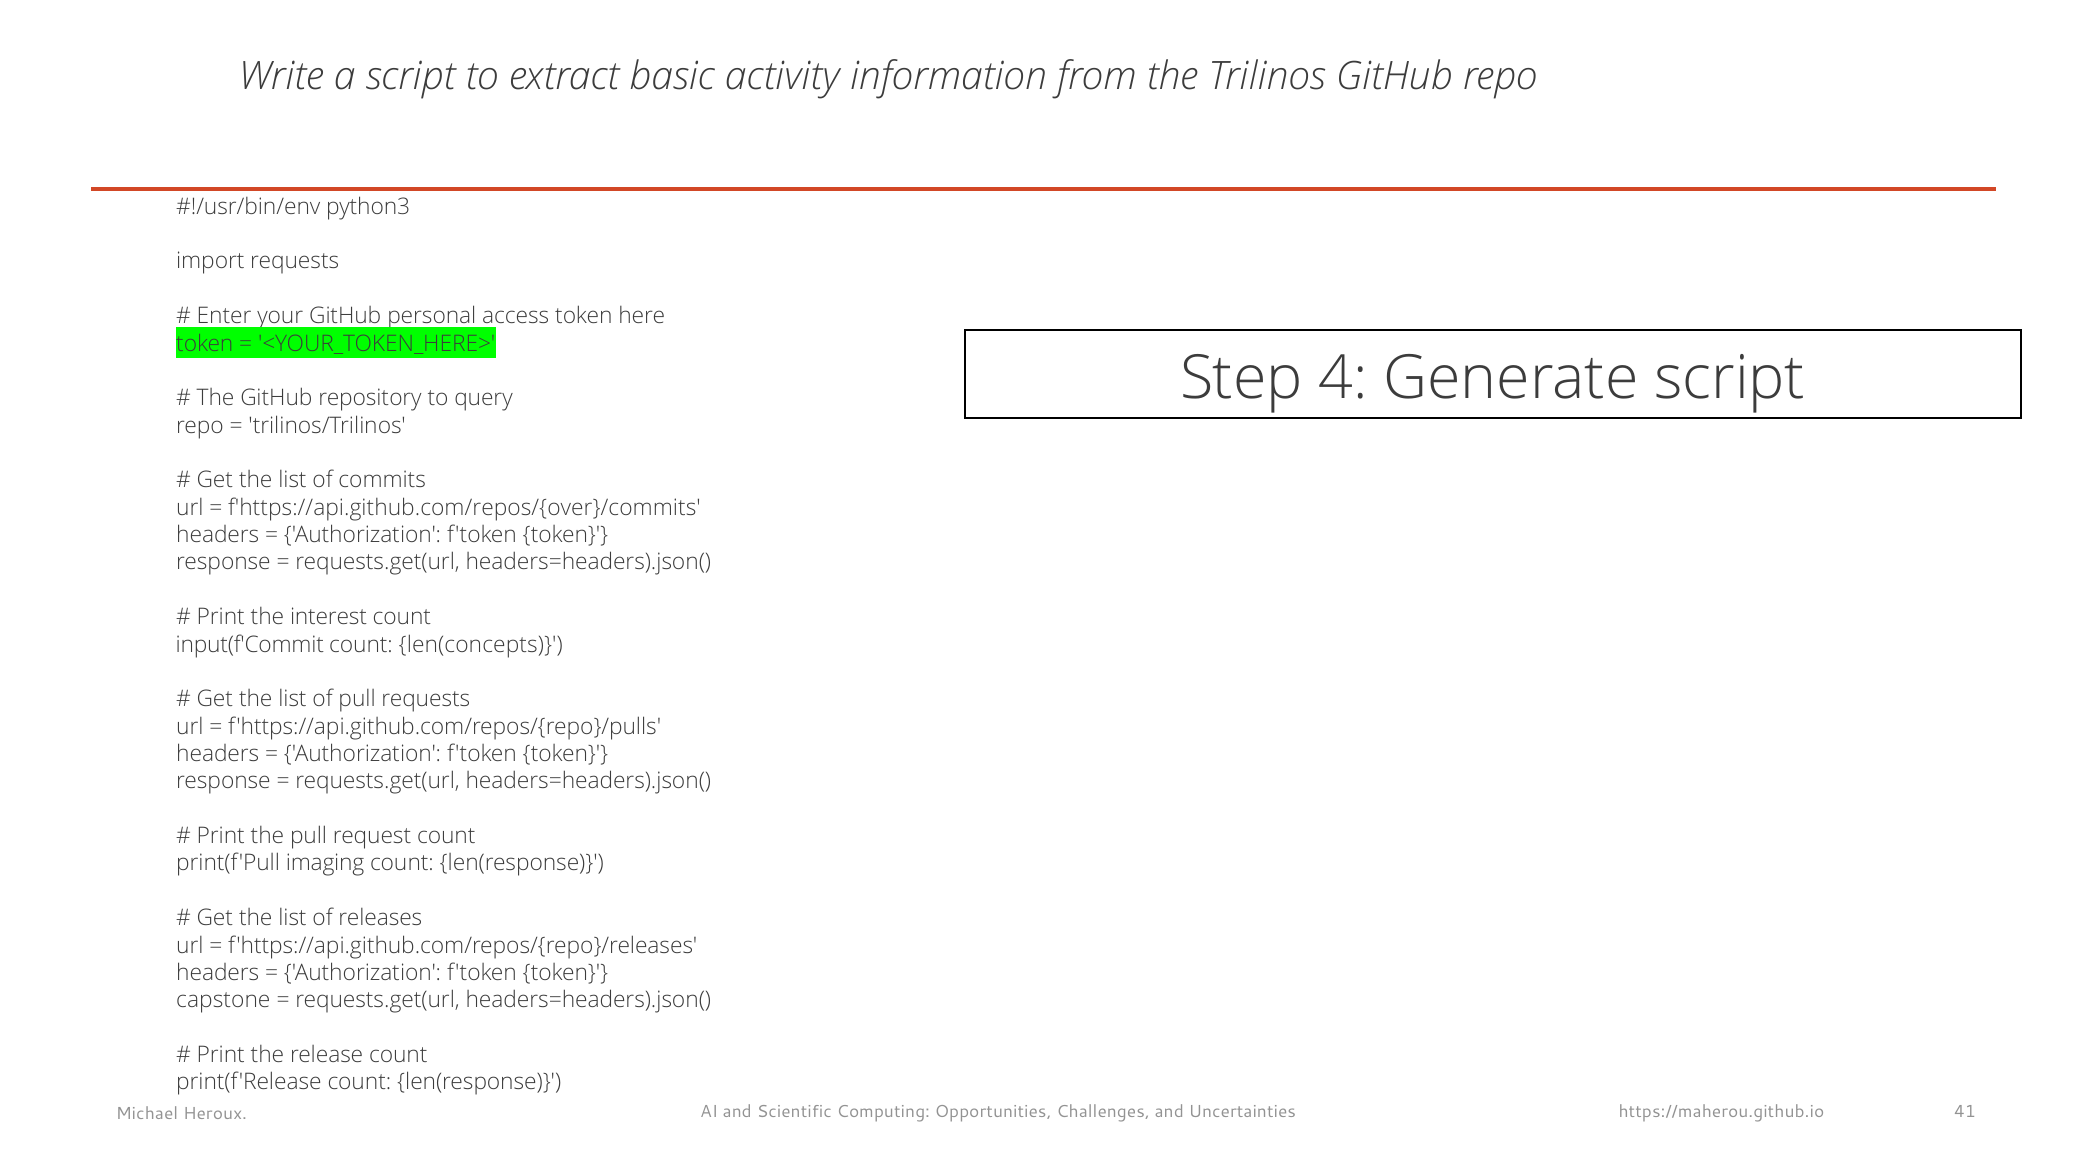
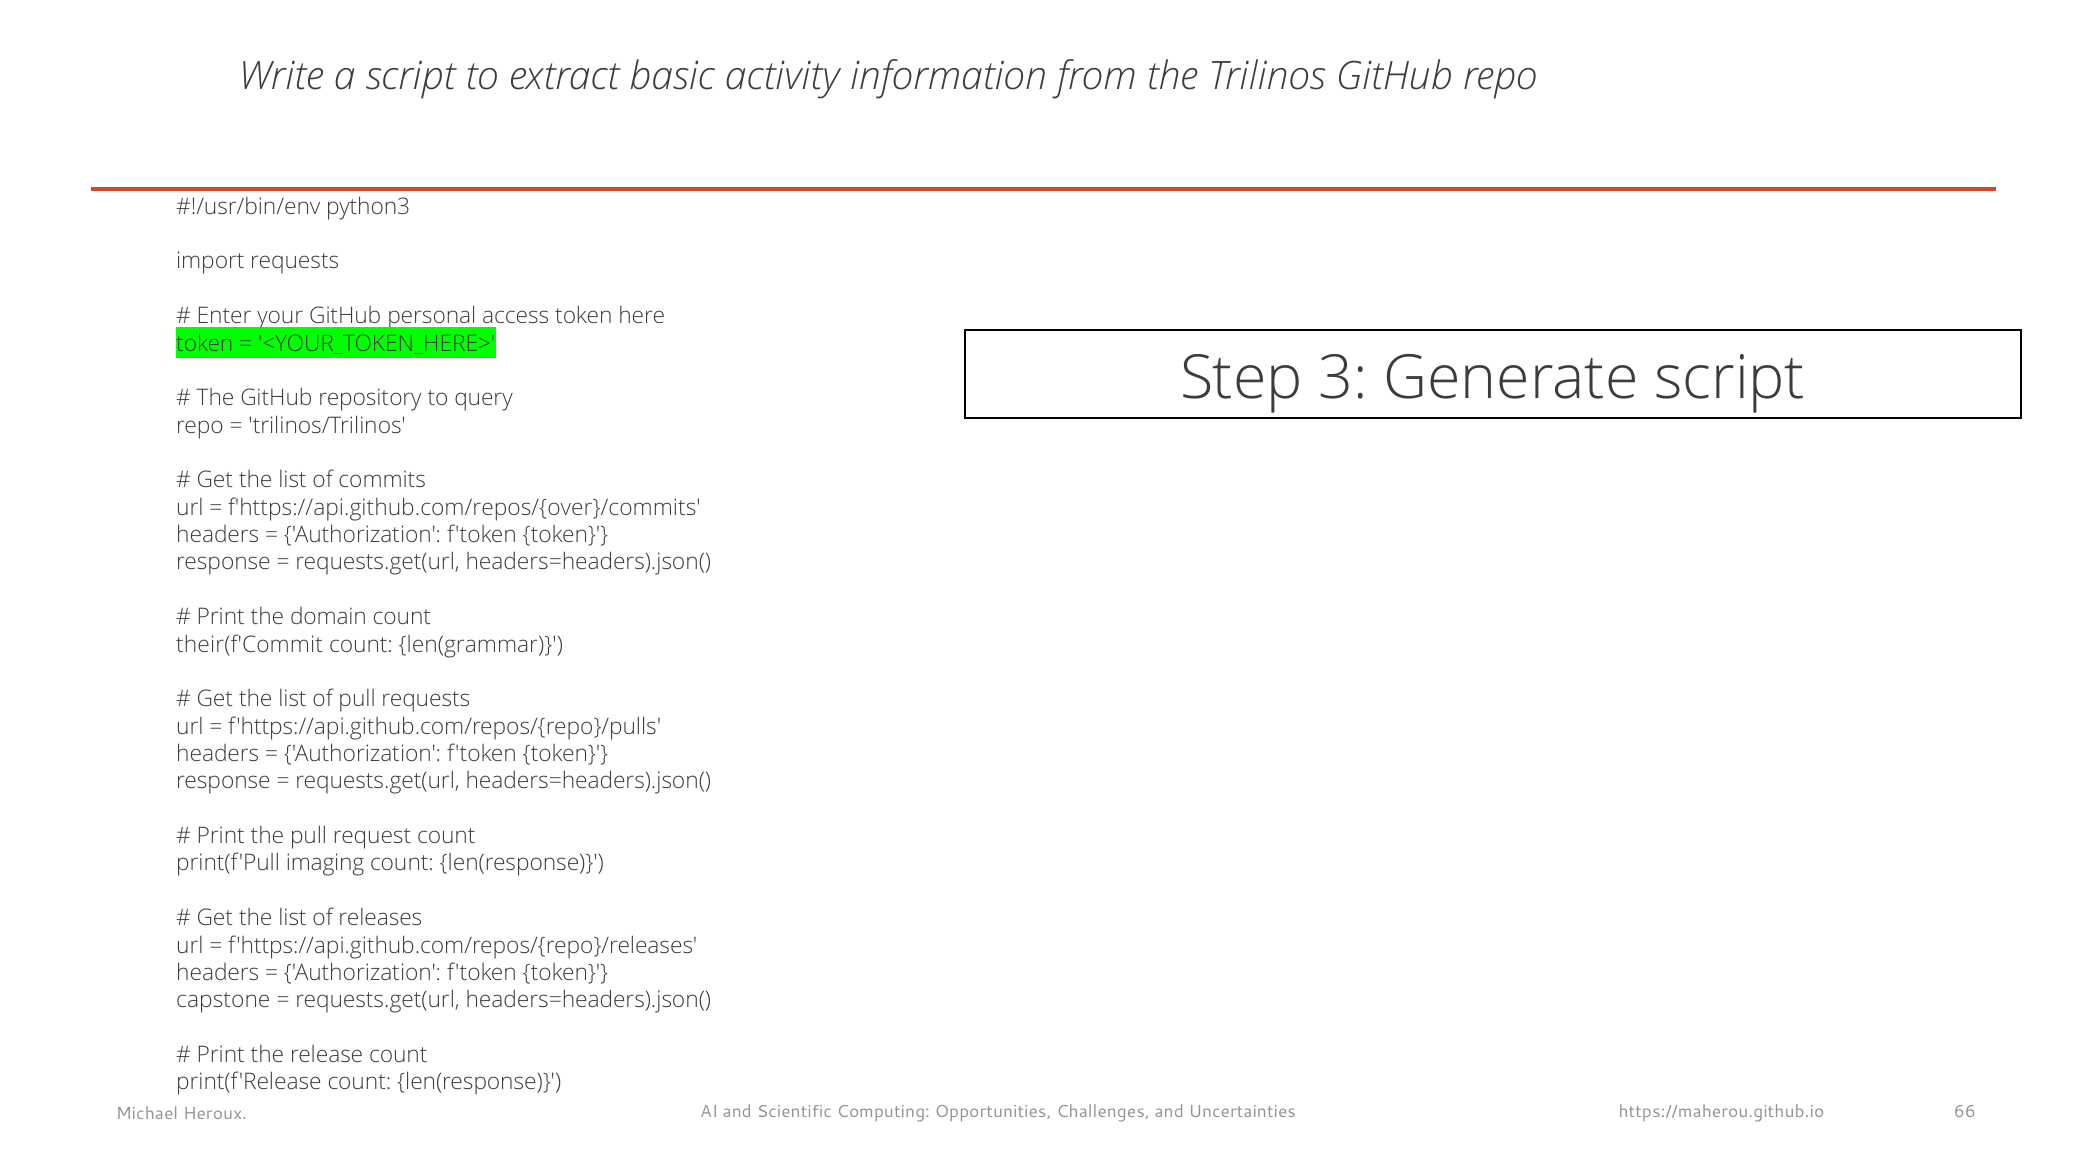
4: 4 -> 3
interest: interest -> domain
input(f'Commit: input(f'Commit -> their(f'Commit
len(concepts: len(concepts -> len(grammar
41: 41 -> 66
